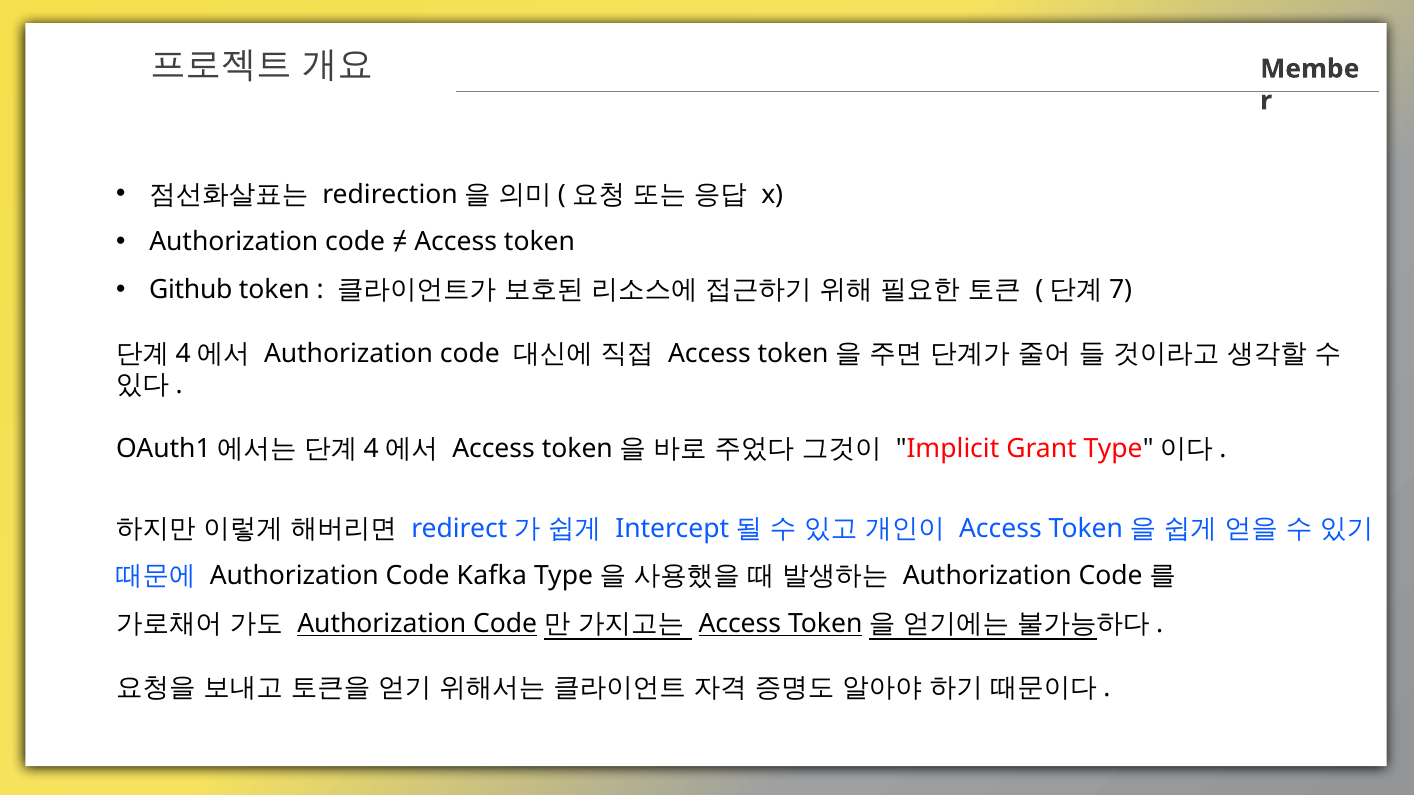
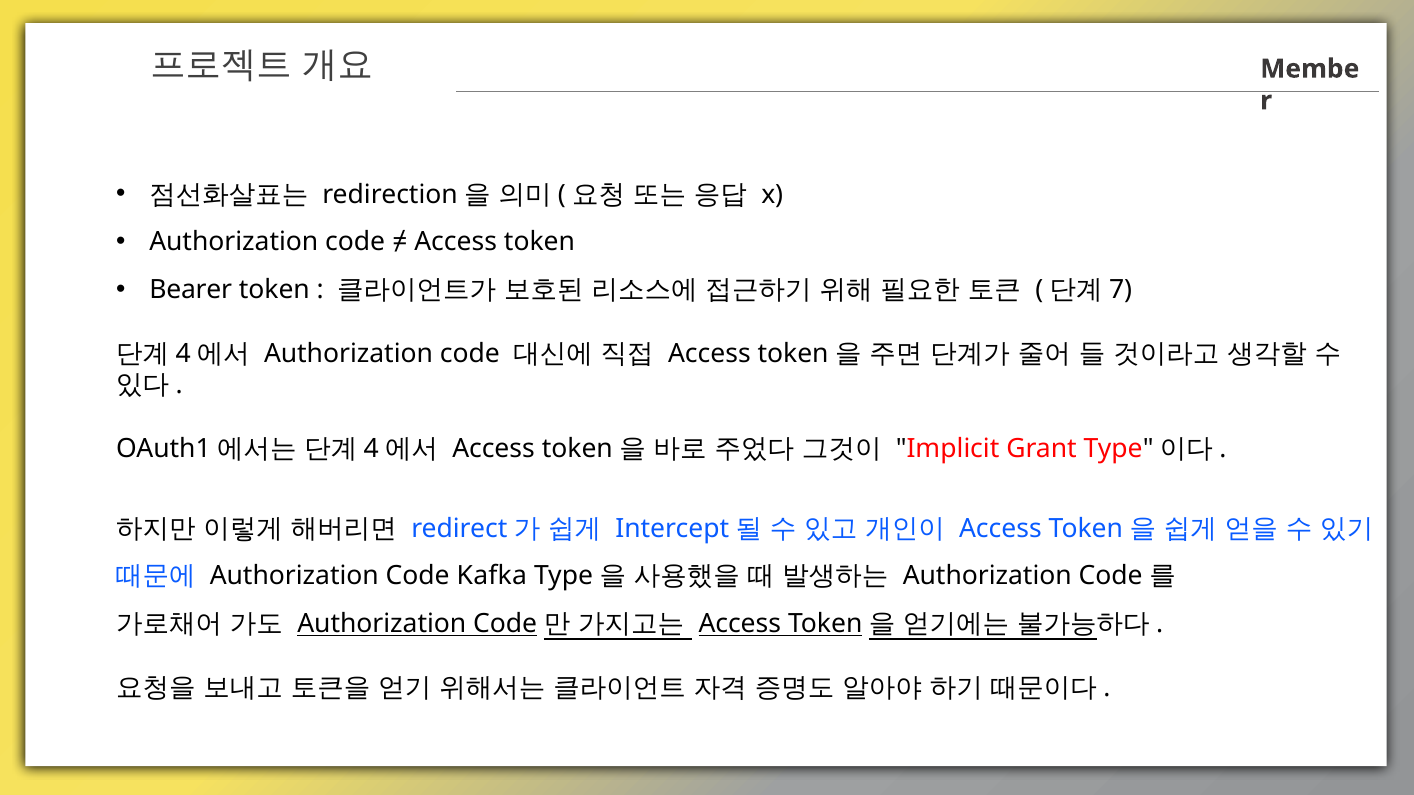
Github: Github -> Bearer
